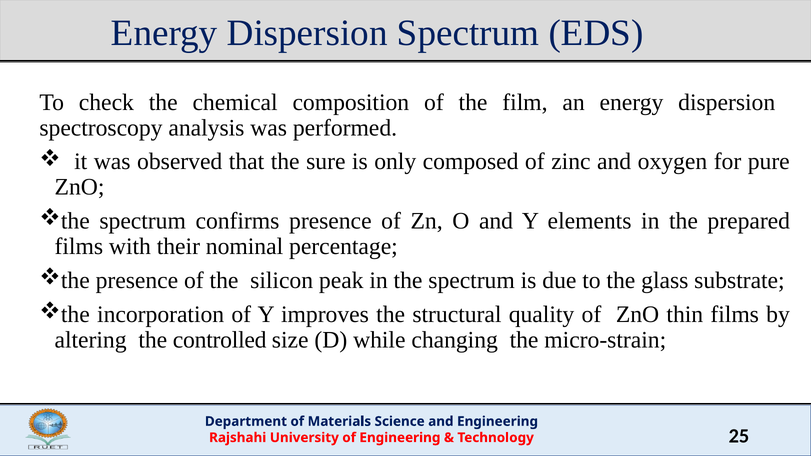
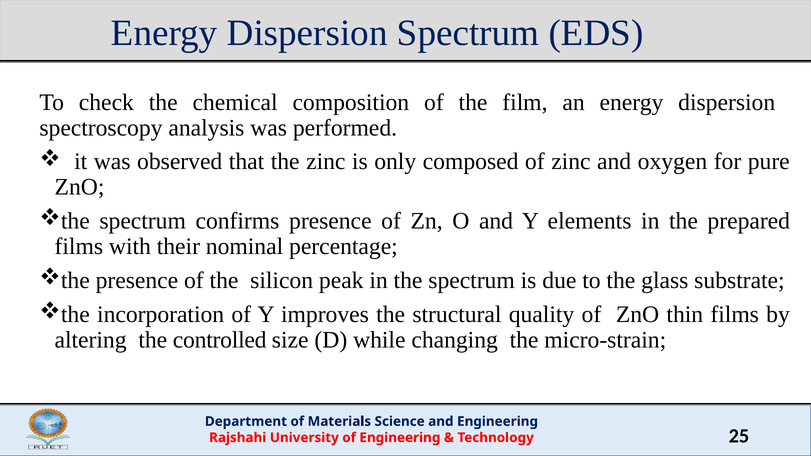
the sure: sure -> zinc
